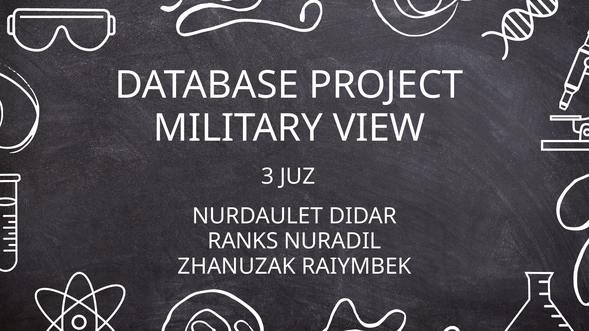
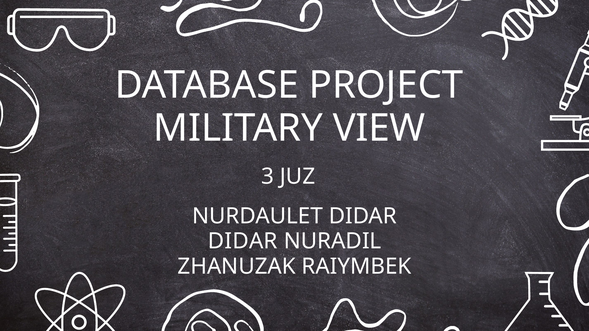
RANKS at (243, 241): RANKS -> DIDAR
